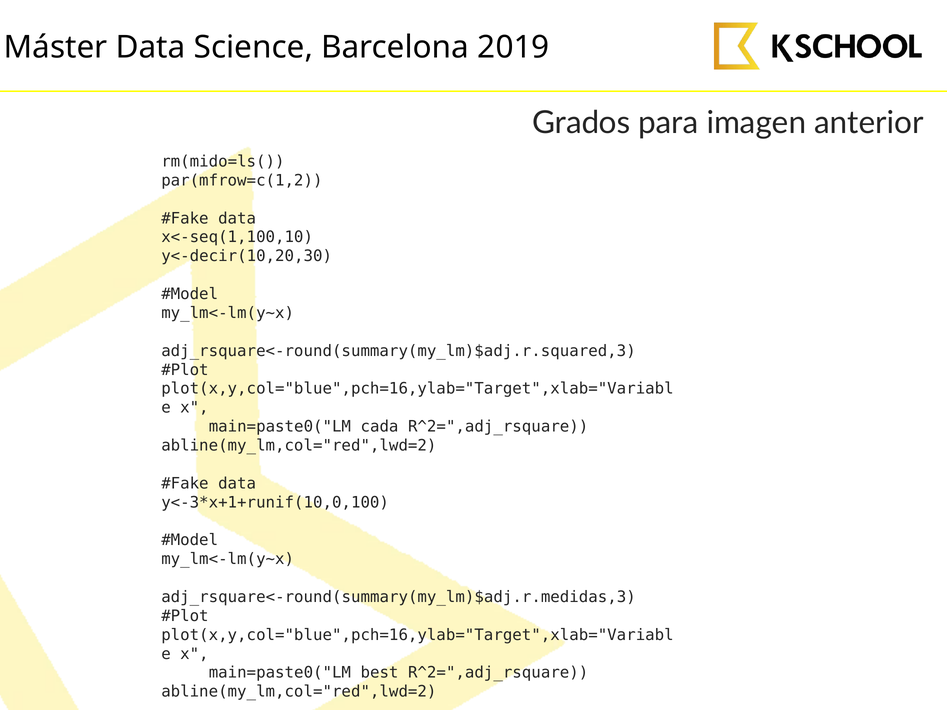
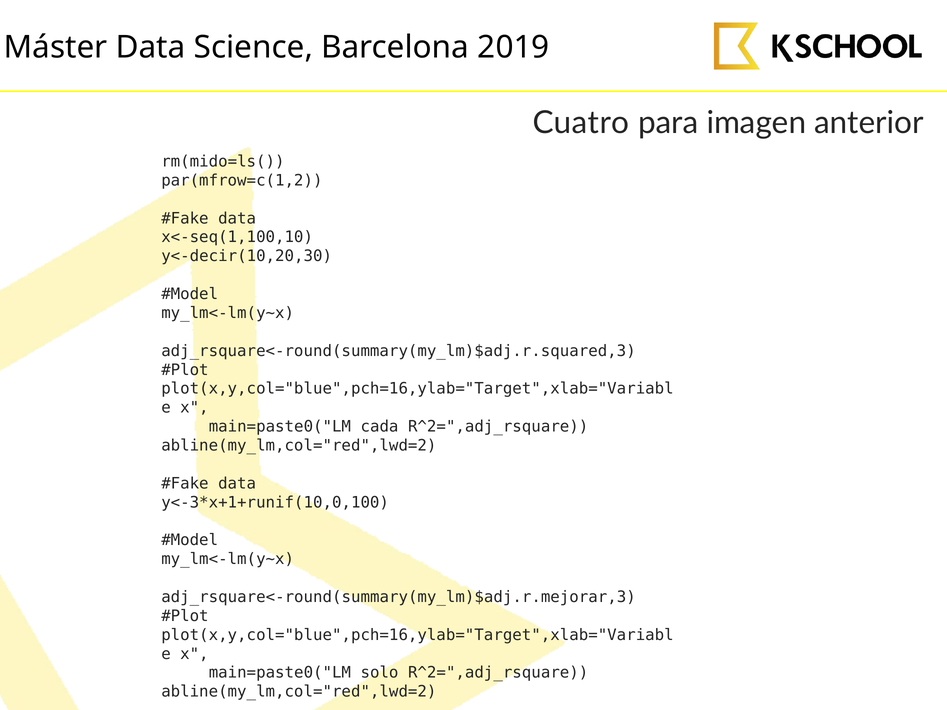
Grados: Grados -> Cuatro
adj_rsquare<-round(summary(my_lm)$adj.r.medidas,3: adj_rsquare<-round(summary(my_lm)$adj.r.medidas,3 -> adj_rsquare<-round(summary(my_lm)$adj.r.mejorar,3
best: best -> solo
